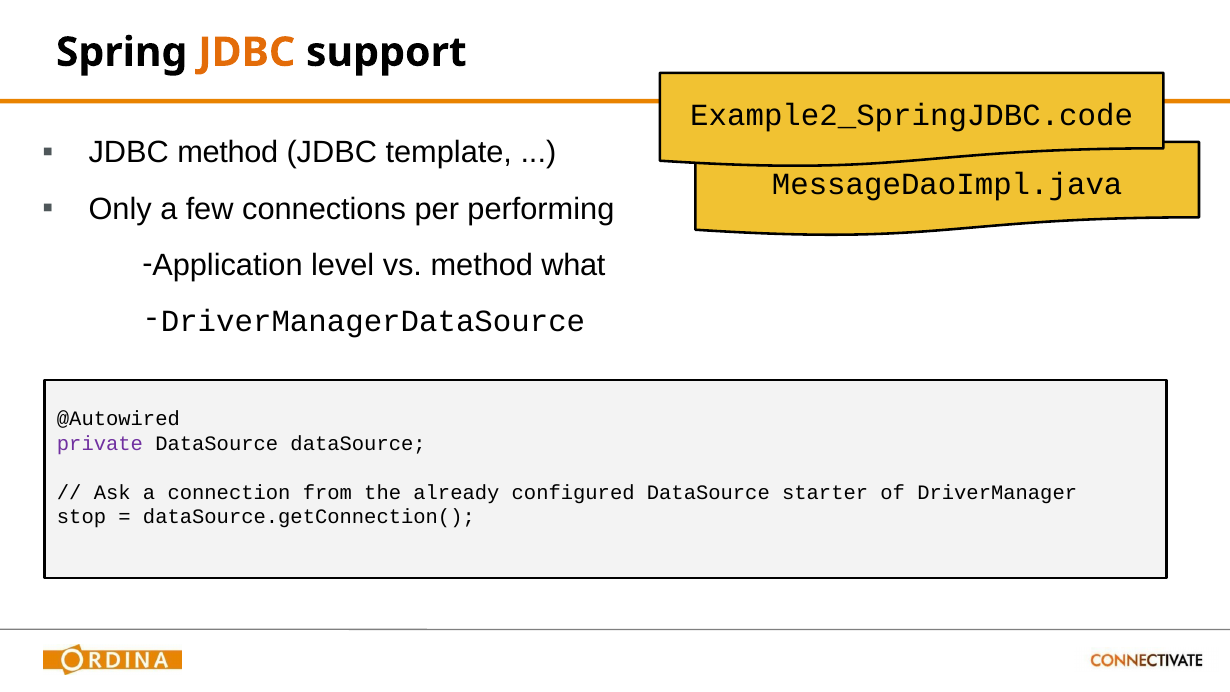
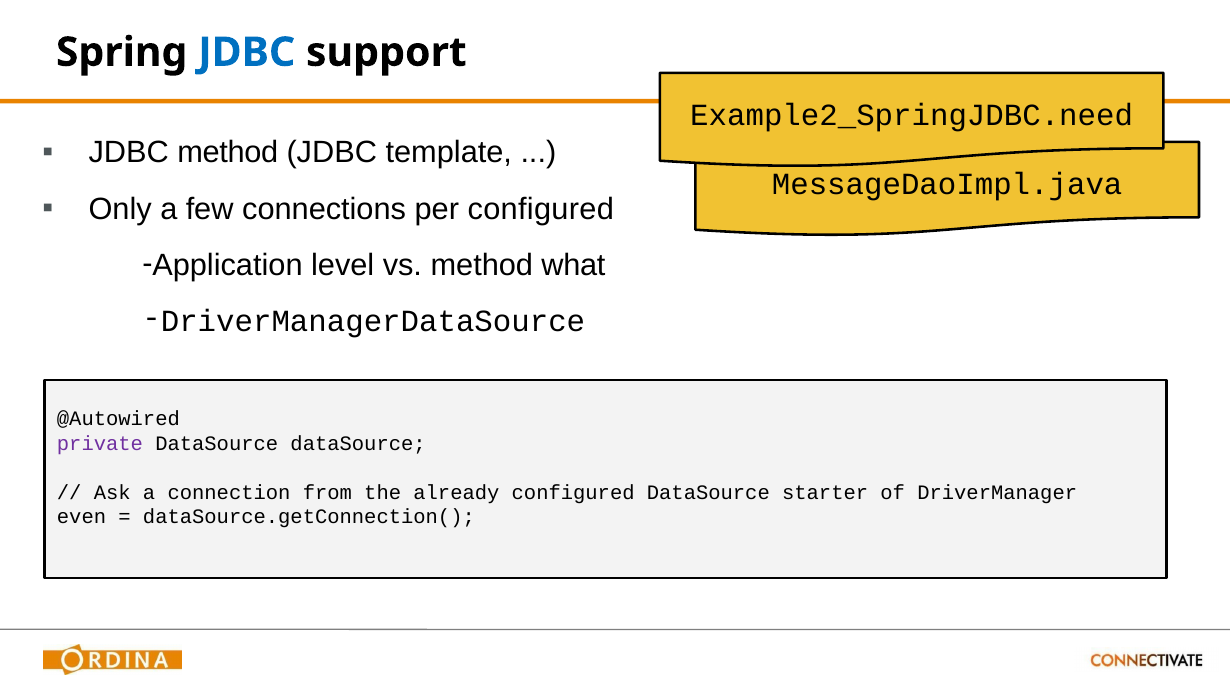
JDBC at (247, 52) colour: orange -> blue
Example2_SpringJDBC.code: Example2_SpringJDBC.code -> Example2_SpringJDBC.need
per performing: performing -> configured
stop: stop -> even
